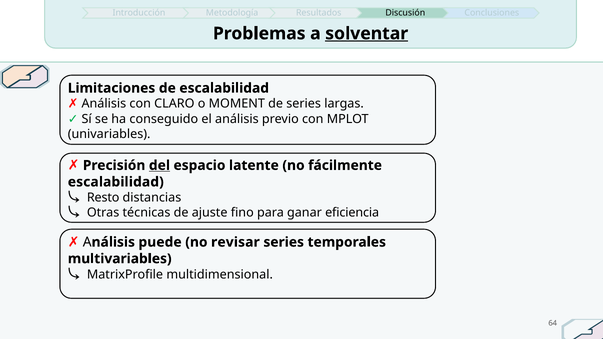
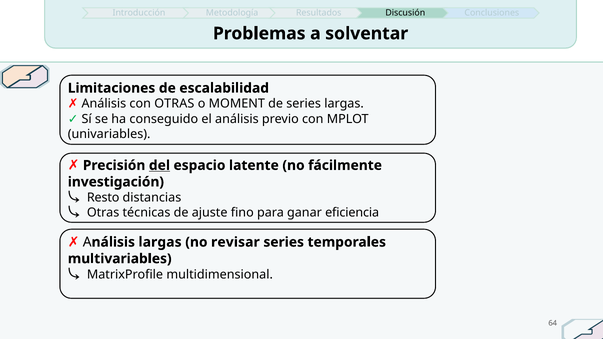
solventar underline: present -> none
con CLARO: CLARO -> OTRAS
escalabilidad at (116, 182): escalabilidad -> investigación
puede at (160, 242): puede -> largas
